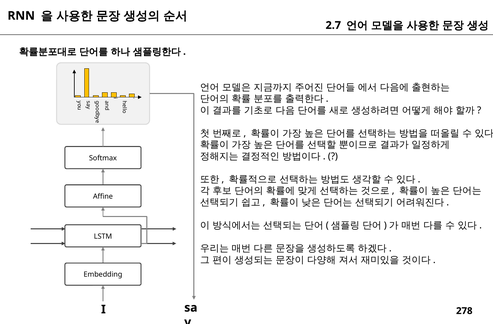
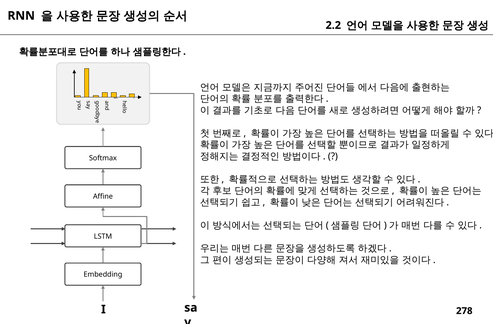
2.7: 2.7 -> 2.2
